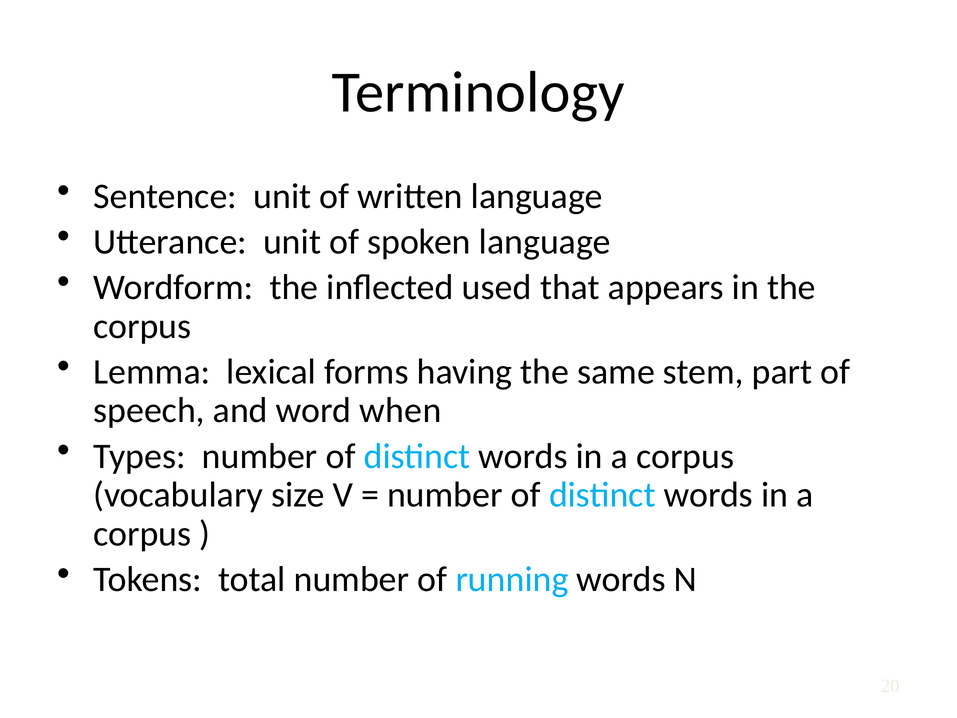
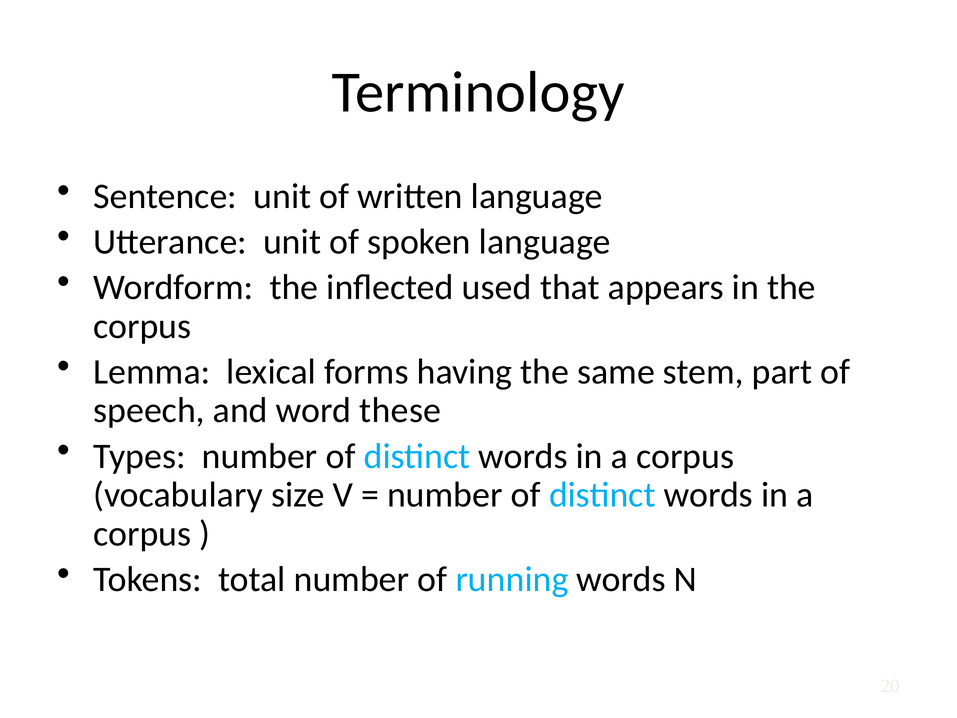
when: when -> these
